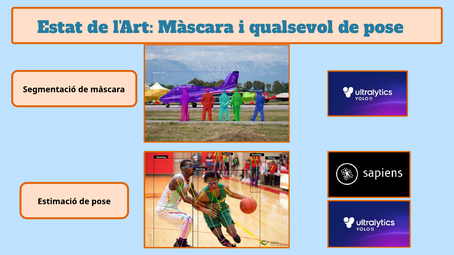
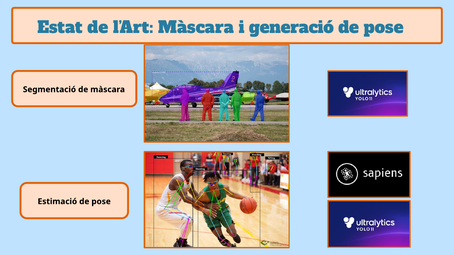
qualsevol: qualsevol -> generació
